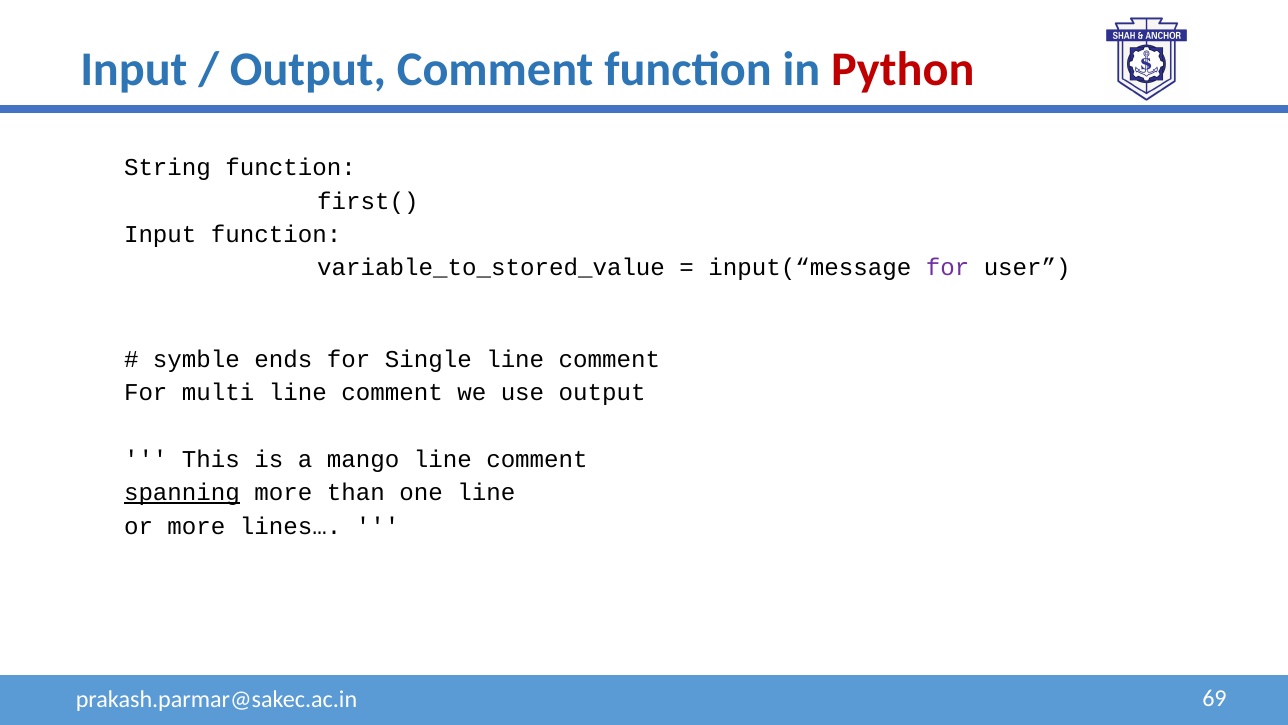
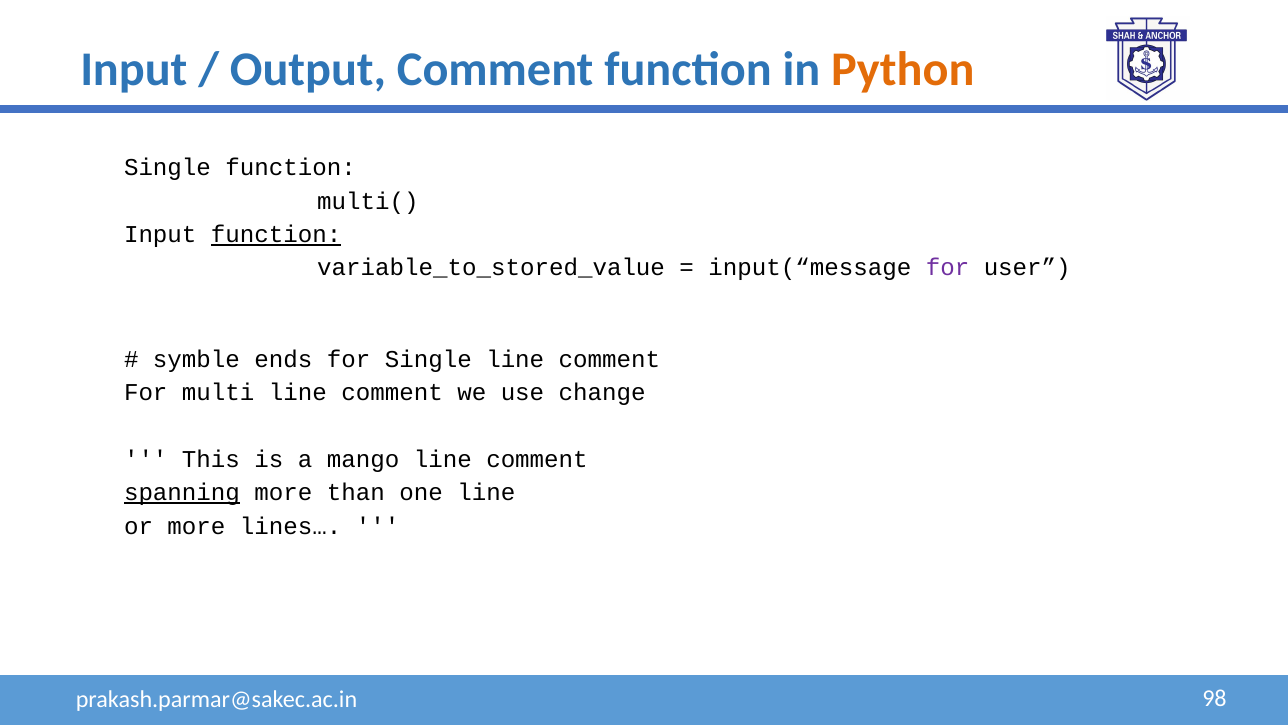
Python colour: red -> orange
String at (167, 168): String -> Single
first(: first( -> multi(
function at (276, 234) underline: none -> present
use output: output -> change
69: 69 -> 98
